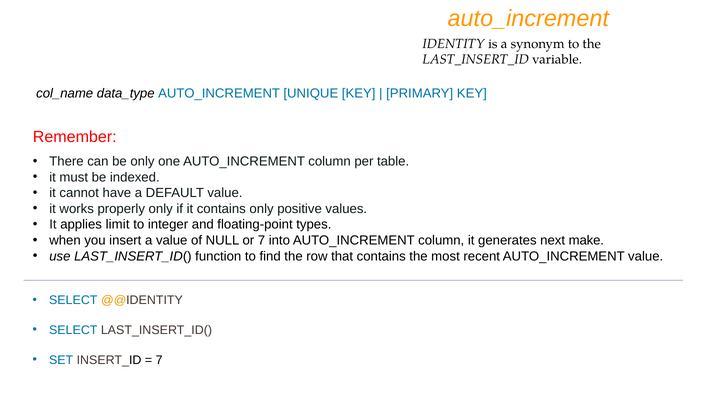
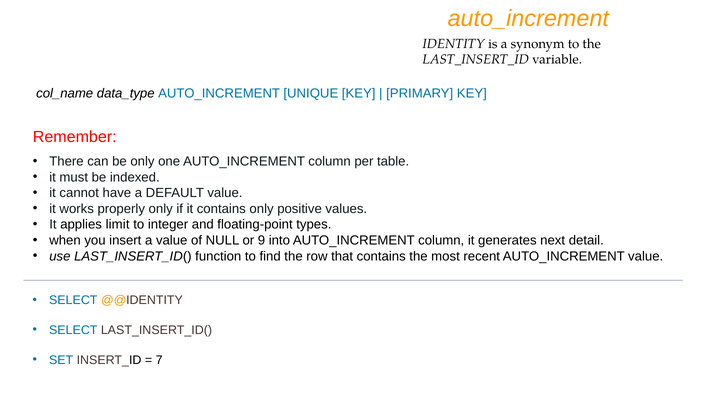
or 7: 7 -> 9
make: make -> detail
